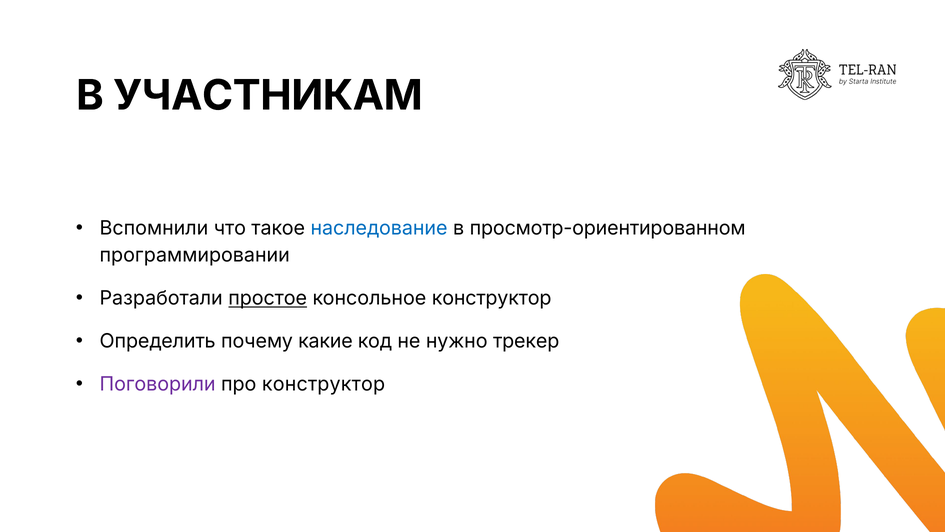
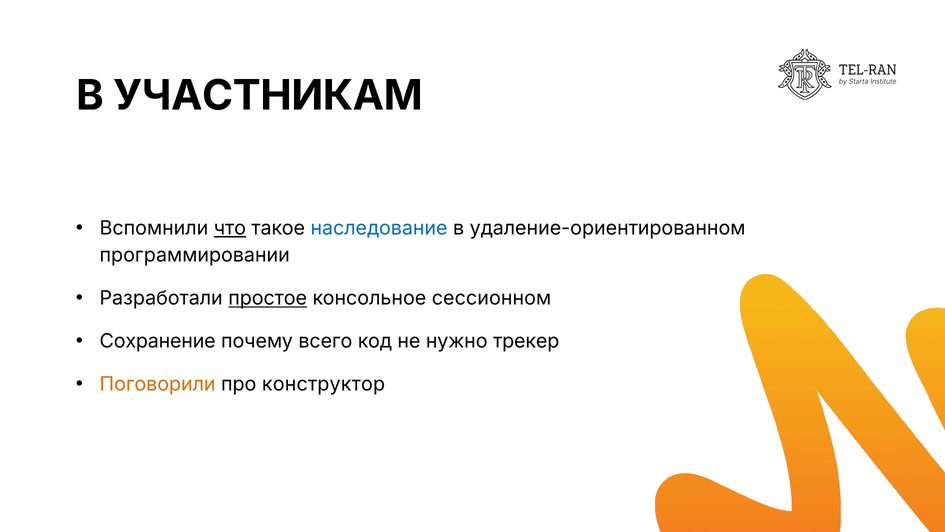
что underline: none -> present
просмотр-ориентированном: просмотр-ориентированном -> удаление-ориентированном
консольное конструктор: конструктор -> сессионном
Определить: Определить -> Сохранение
какие: какие -> всего
Поговорили colour: purple -> orange
